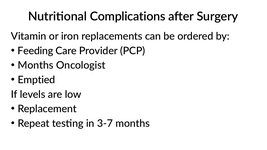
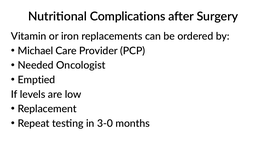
Feeding: Feeding -> Michael
Months at (36, 65): Months -> Needed
3-7: 3-7 -> 3-0
